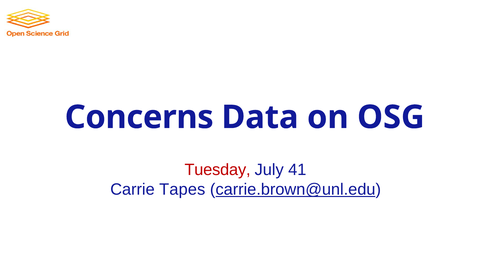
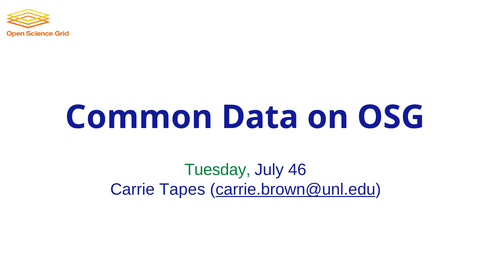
Concerns: Concerns -> Common
Tuesday colour: red -> green
41: 41 -> 46
